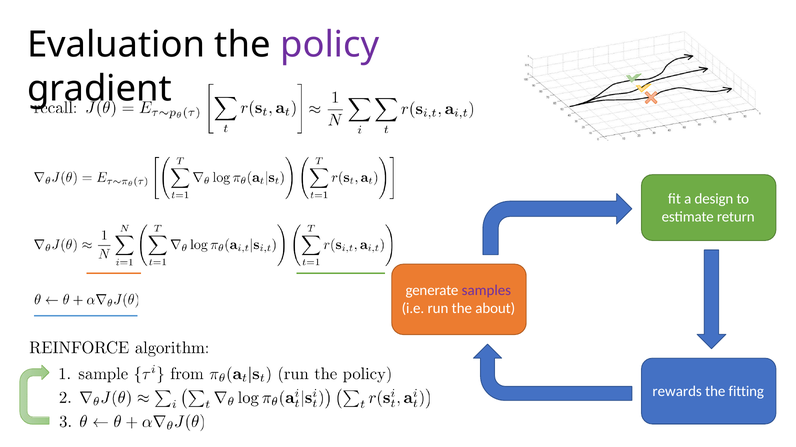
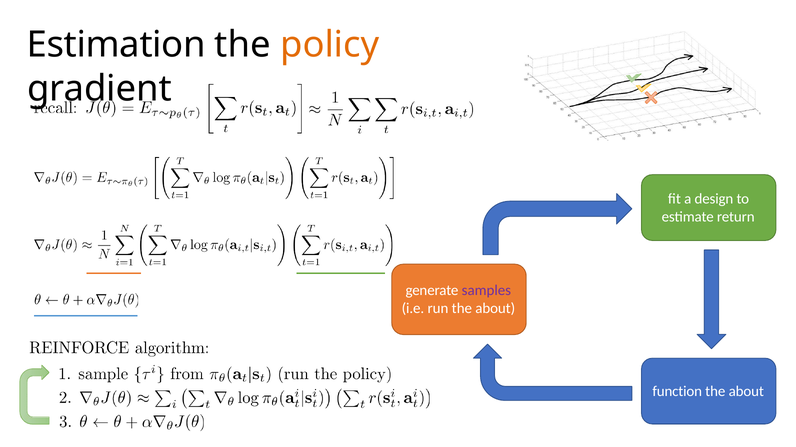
Evaluation: Evaluation -> Estimation
policy colour: purple -> orange
rewards: rewards -> function
fitting at (746, 392): fitting -> about
